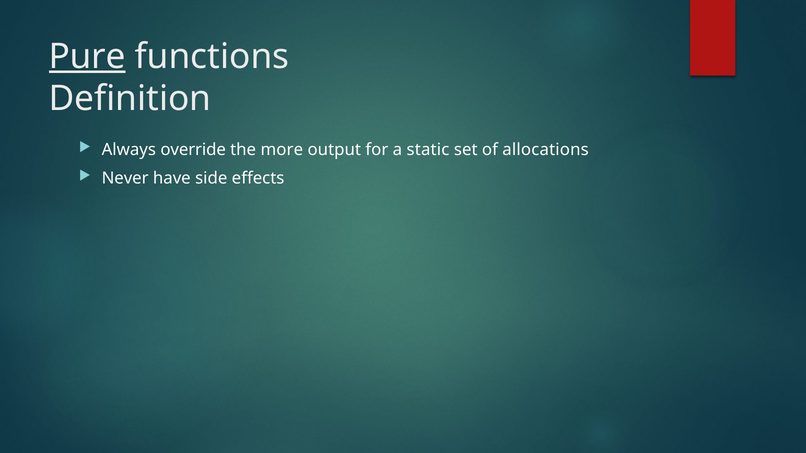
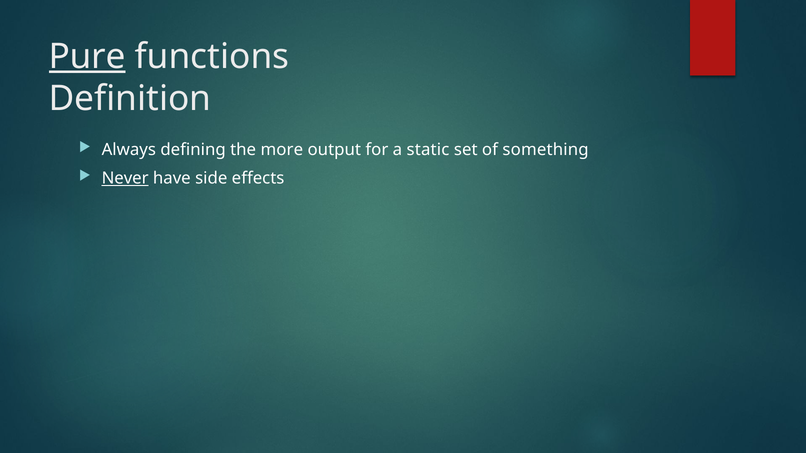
override: override -> defining
allocations: allocations -> something
Never underline: none -> present
